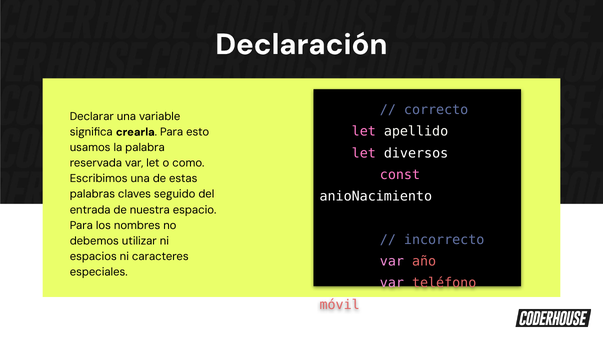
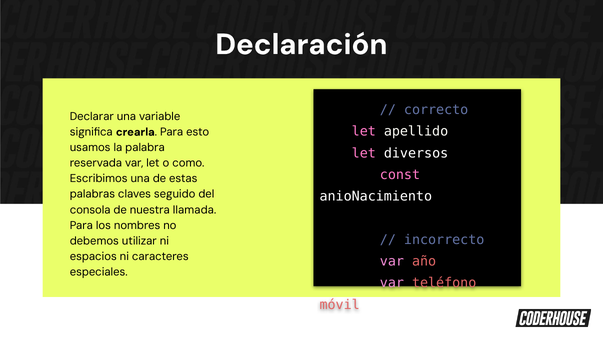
entrada: entrada -> consola
espacio: espacio -> llamada
